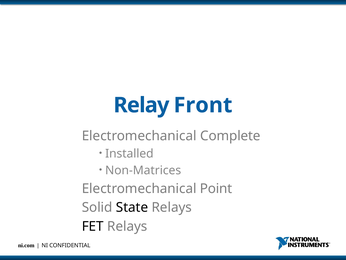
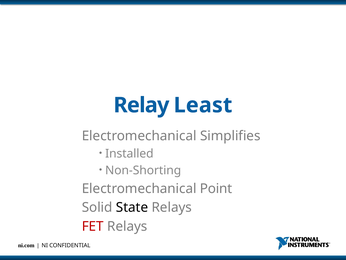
Front: Front -> Least
Complete: Complete -> Simplifies
Non-Matrices: Non-Matrices -> Non-Shorting
FET colour: black -> red
